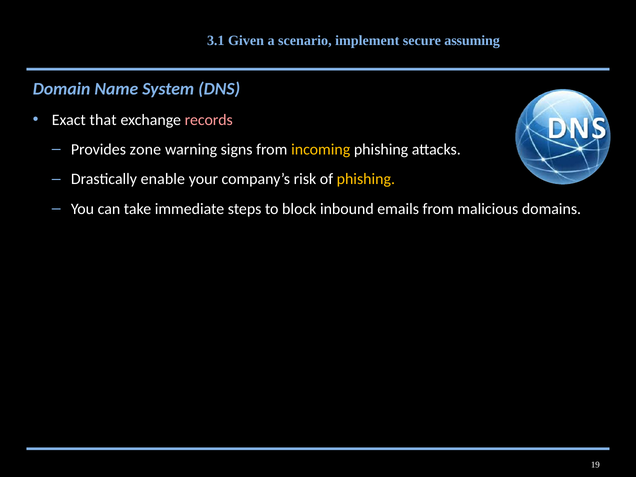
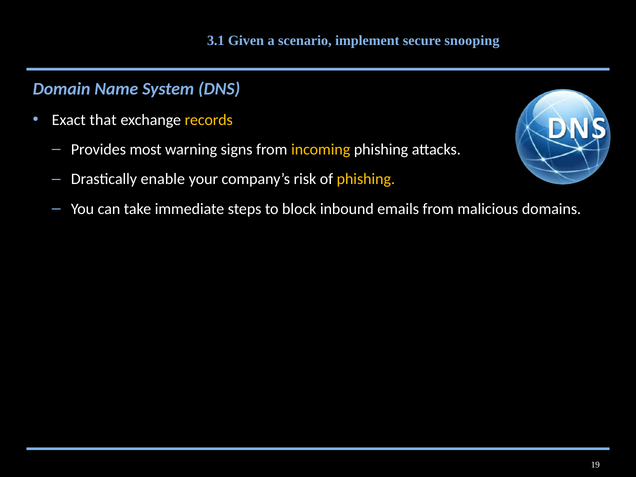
assuming: assuming -> snooping
records colour: pink -> yellow
zone: zone -> most
